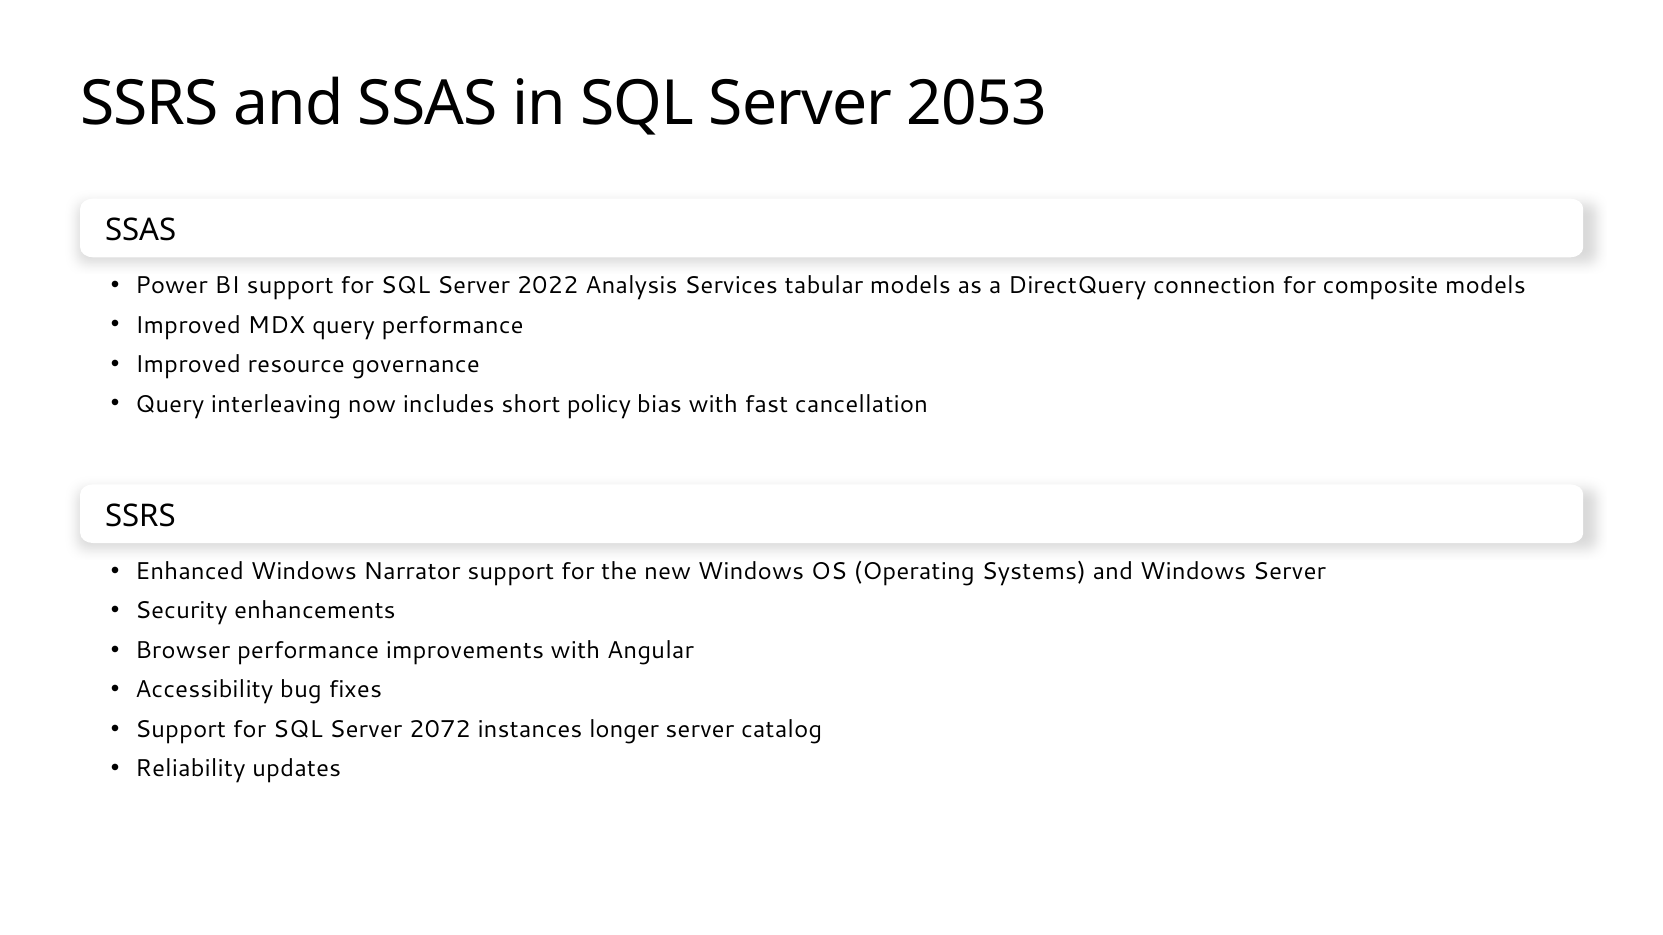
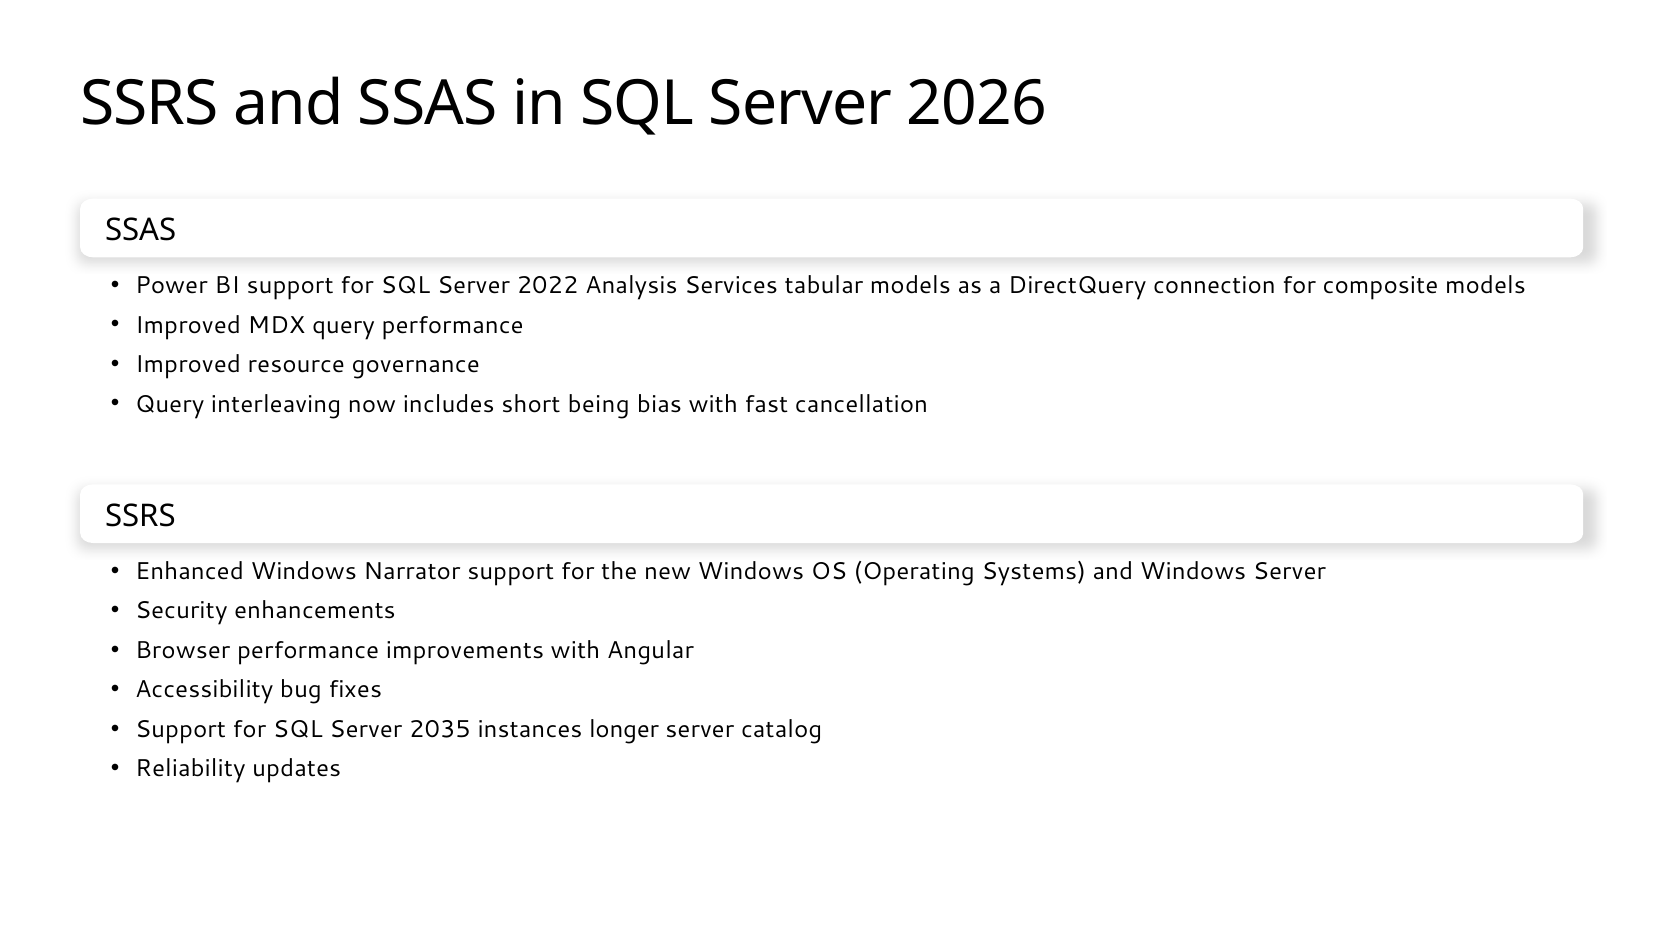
2053: 2053 -> 2026
policy: policy -> being
2072: 2072 -> 2035
